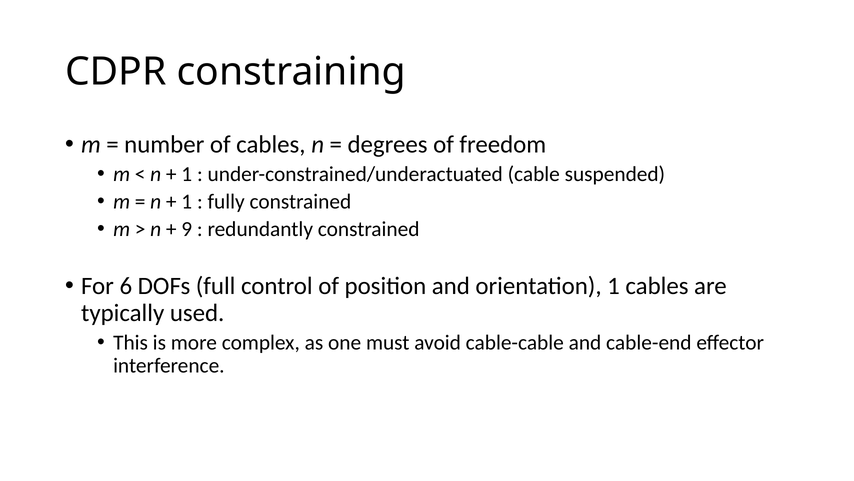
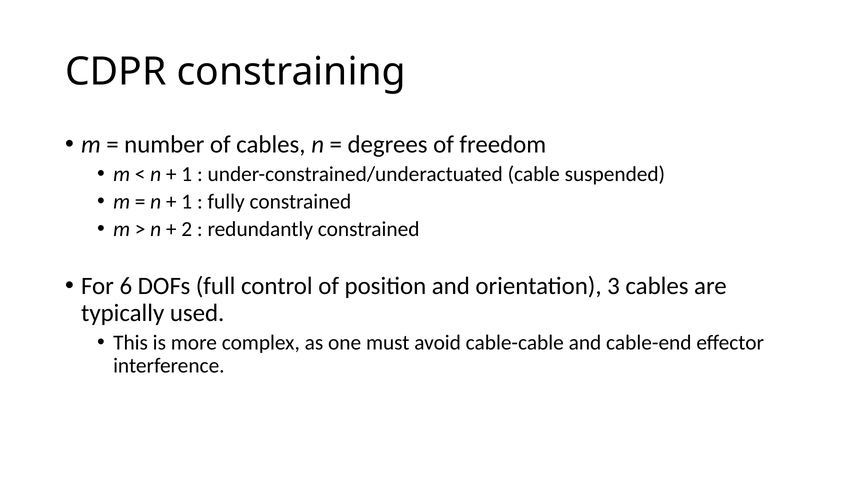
9: 9 -> 2
orientation 1: 1 -> 3
